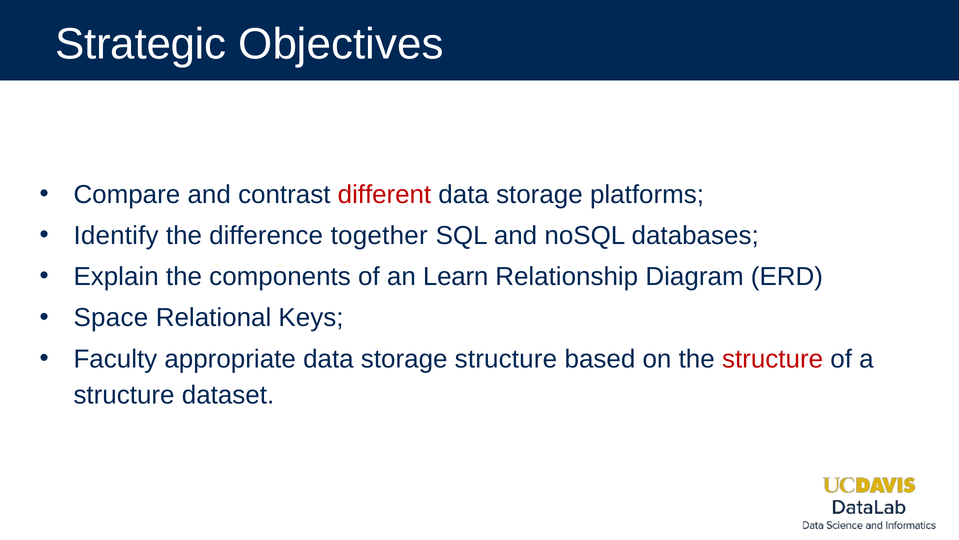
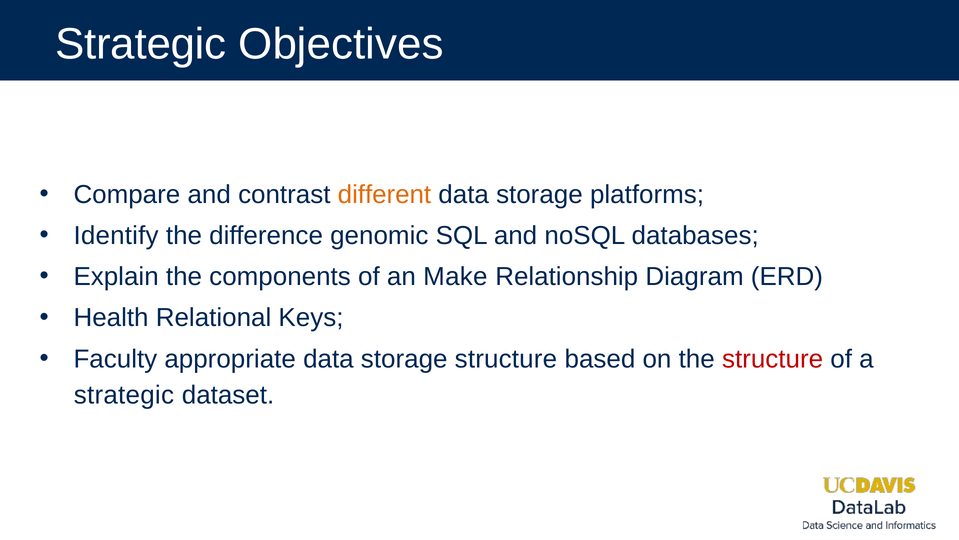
different colour: red -> orange
together: together -> genomic
Learn: Learn -> Make
Space: Space -> Health
structure at (124, 395): structure -> strategic
